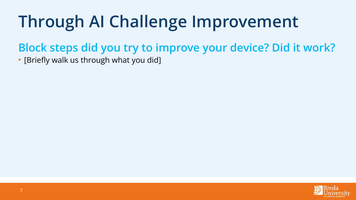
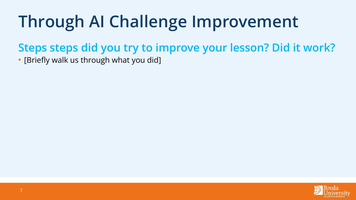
Block at (33, 48): Block -> Steps
device: device -> lesson
